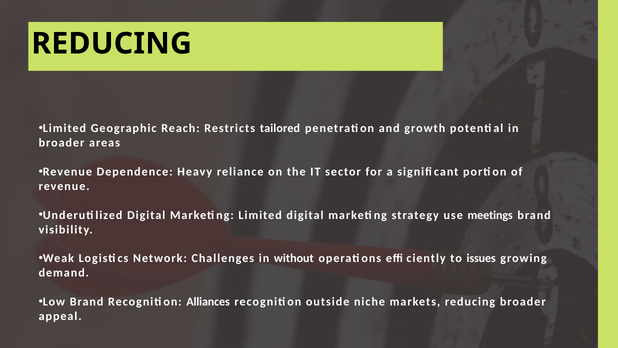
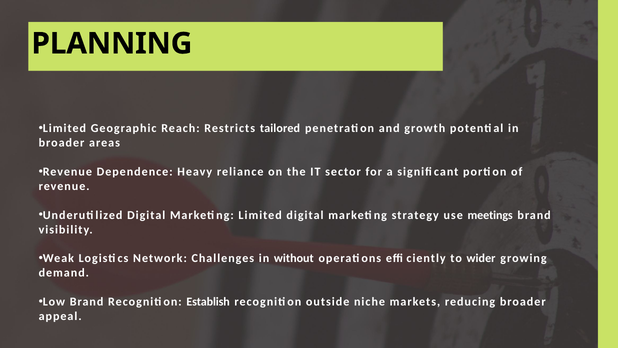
REDUCING at (112, 44): REDUCING -> PLANNING
issues: issues -> wider
Alliances: Alliances -> Establish
